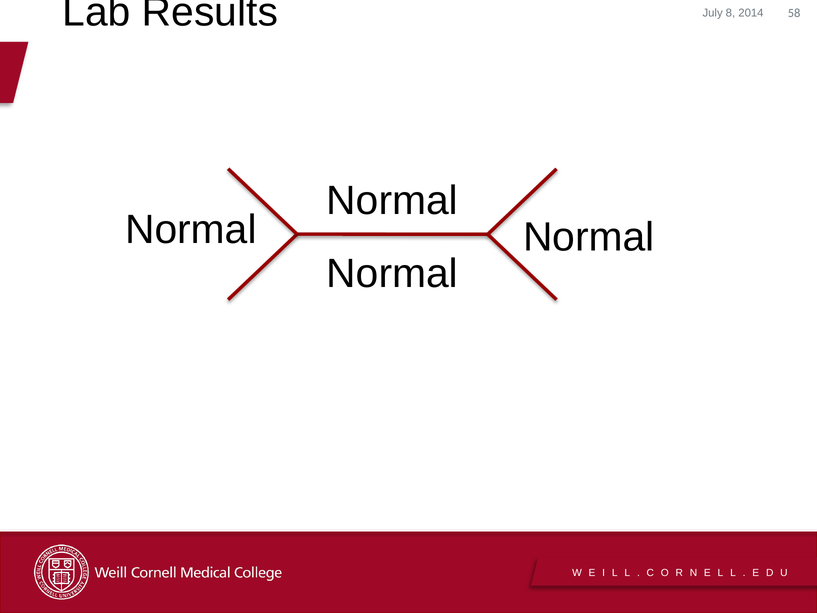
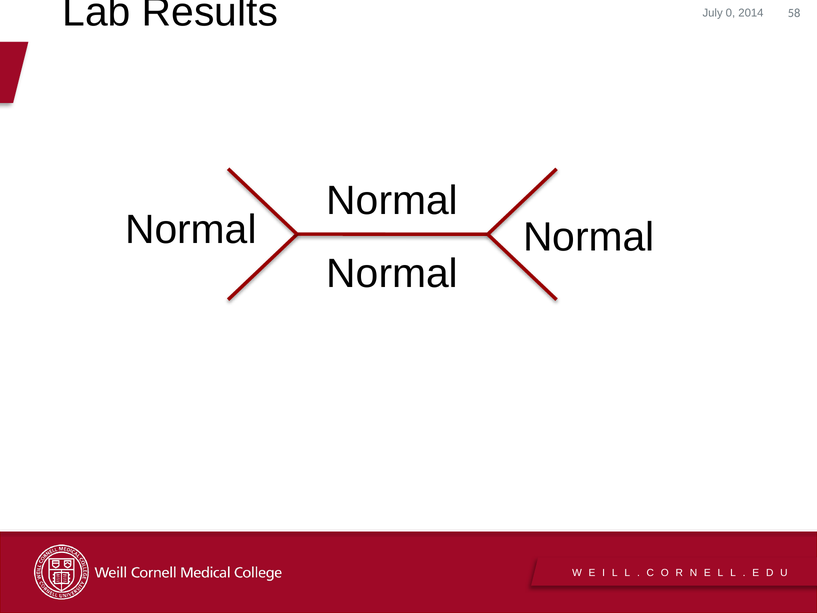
8: 8 -> 0
